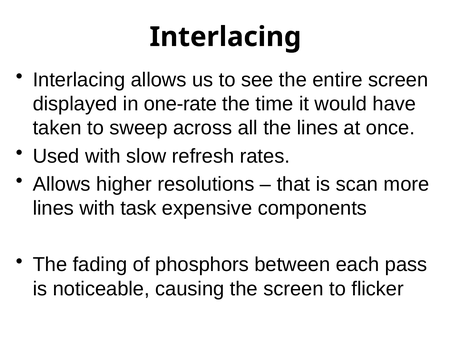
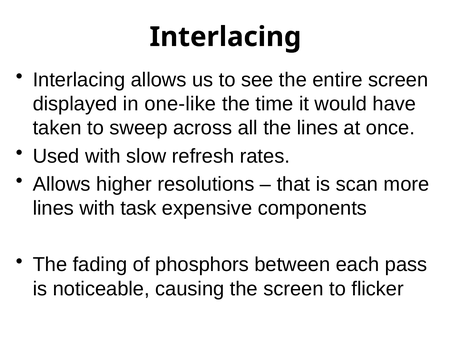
one-rate: one-rate -> one-like
